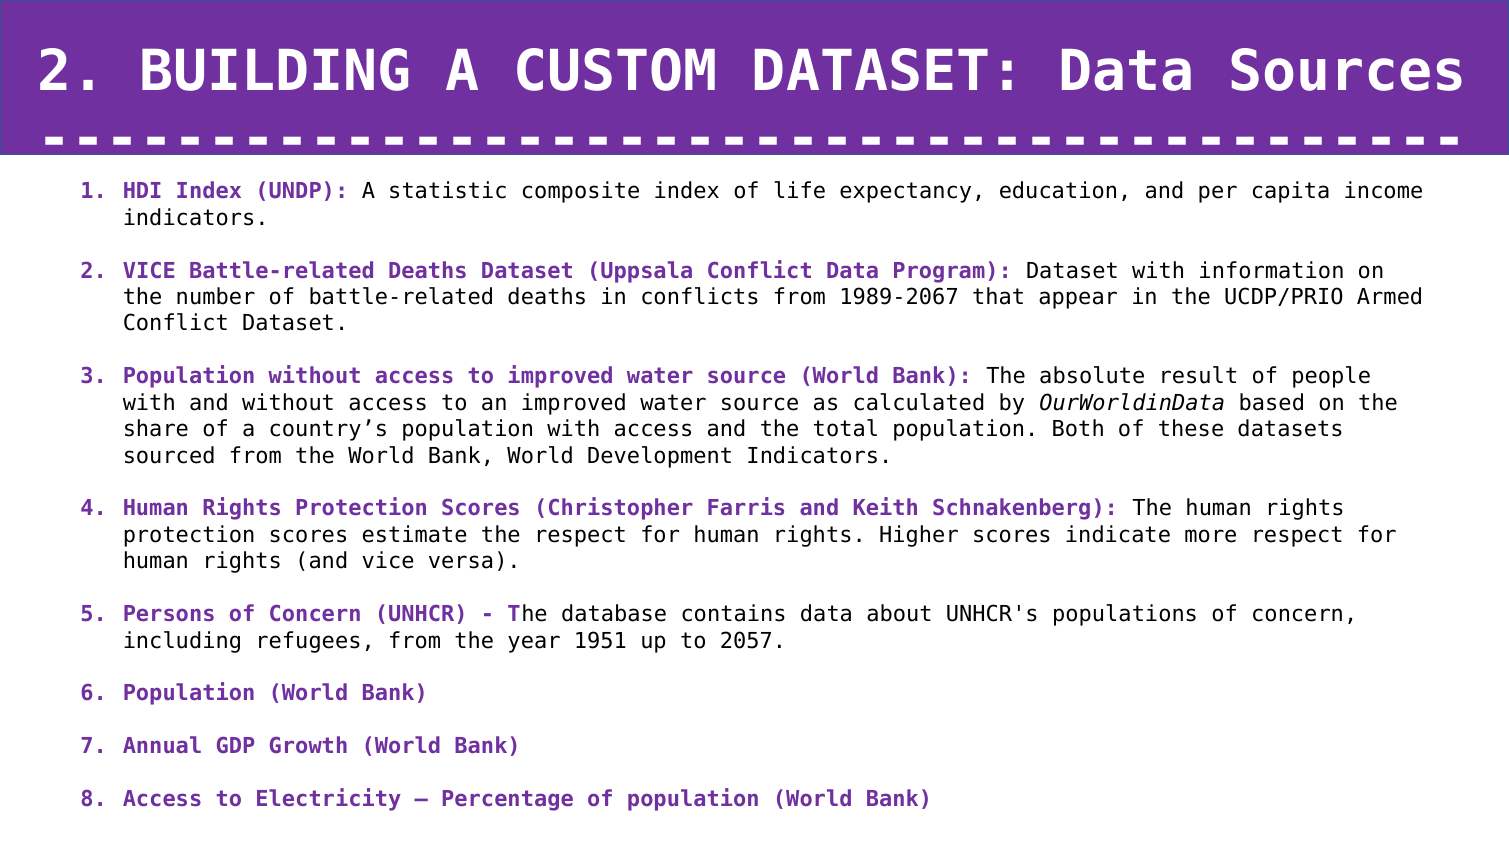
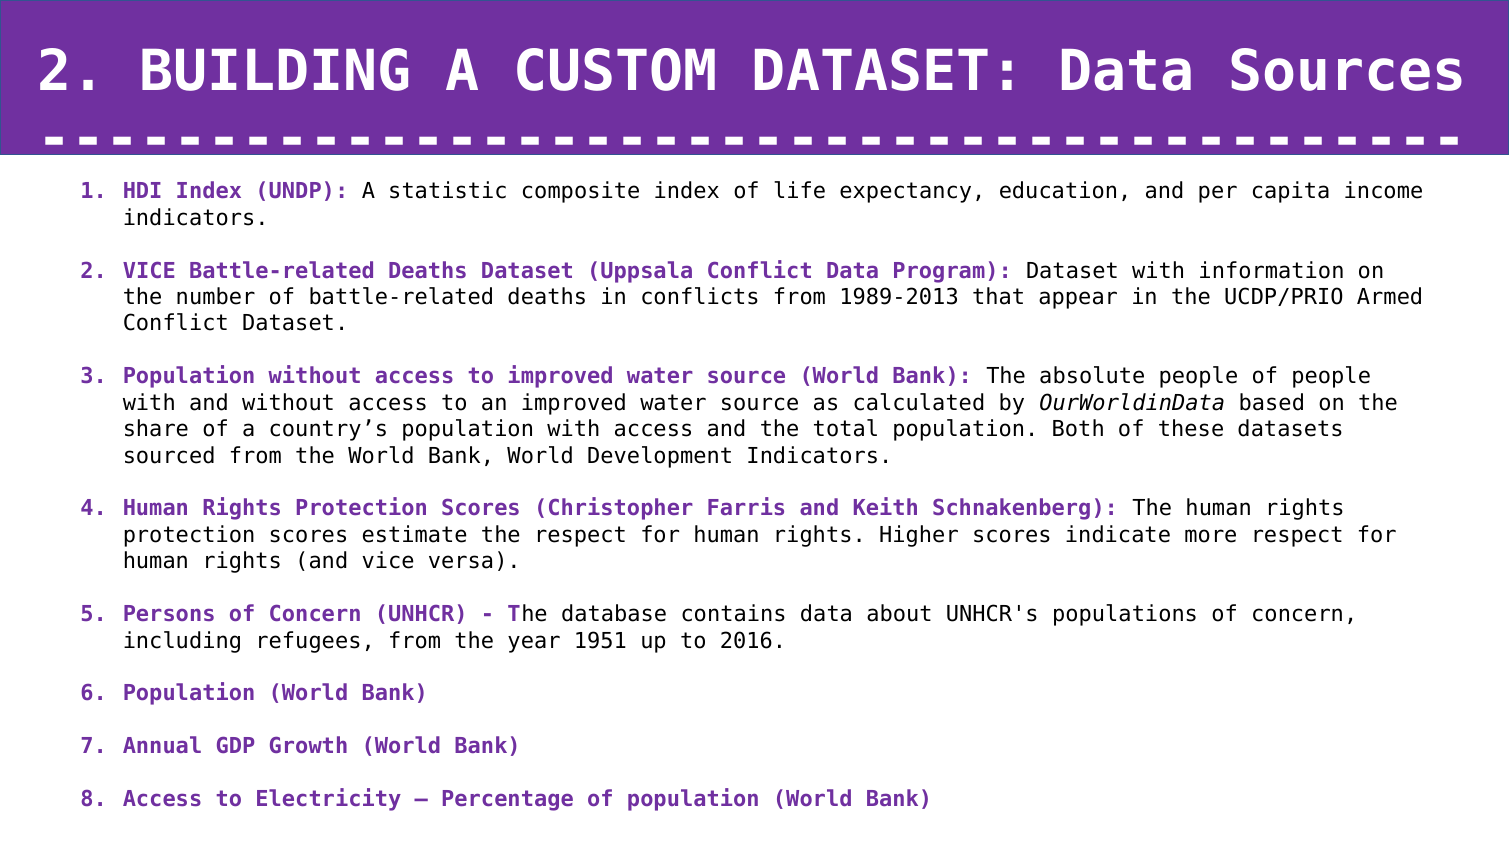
1989-2067: 1989-2067 -> 1989-2013
absolute result: result -> people
2057: 2057 -> 2016
